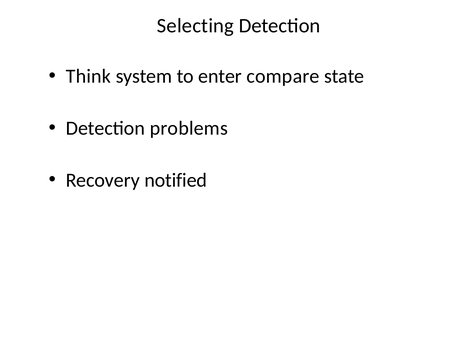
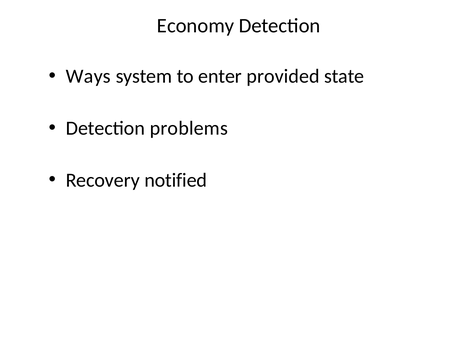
Selecting: Selecting -> Economy
Think: Think -> Ways
compare: compare -> provided
